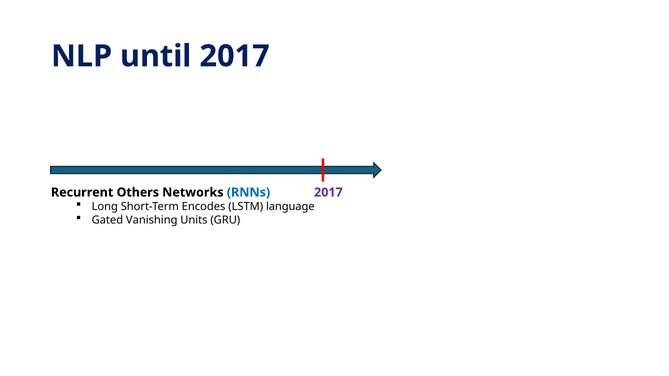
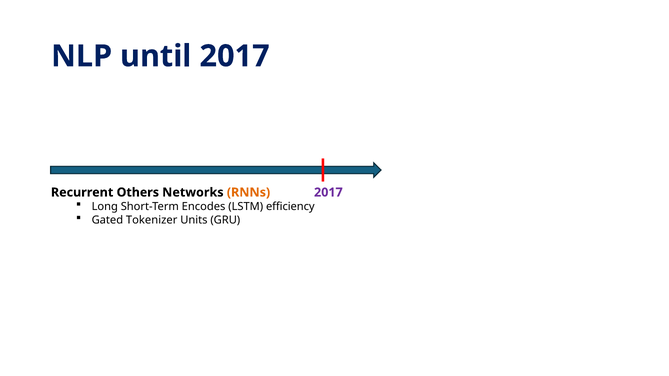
RNNs colour: blue -> orange
language: language -> efficiency
Vanishing: Vanishing -> Tokenizer
